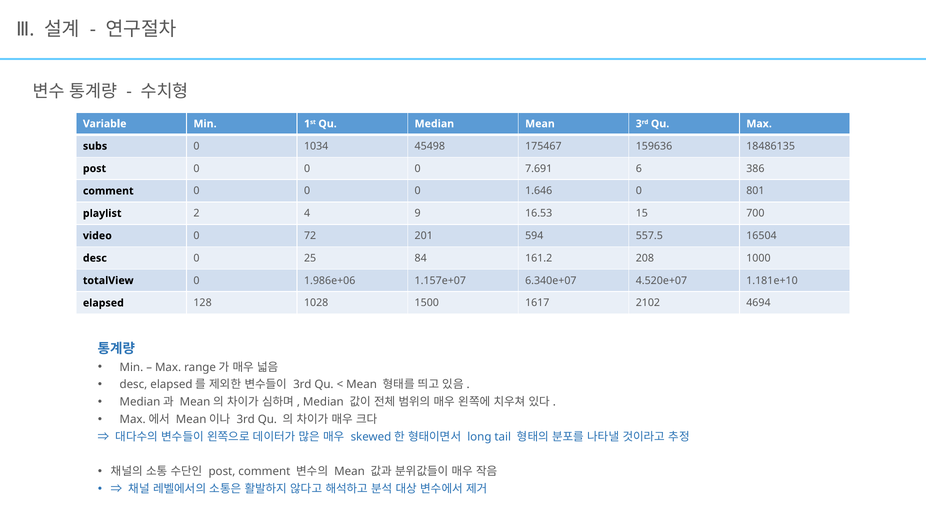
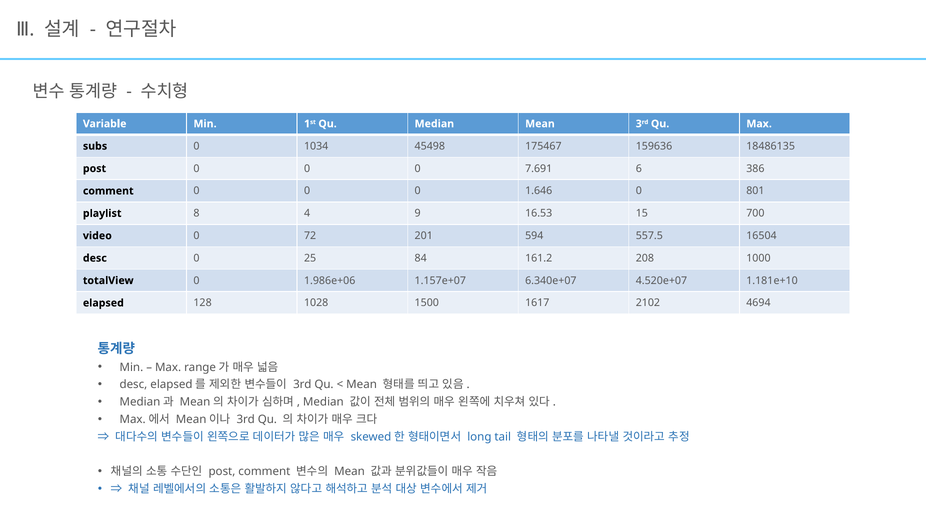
2: 2 -> 8
